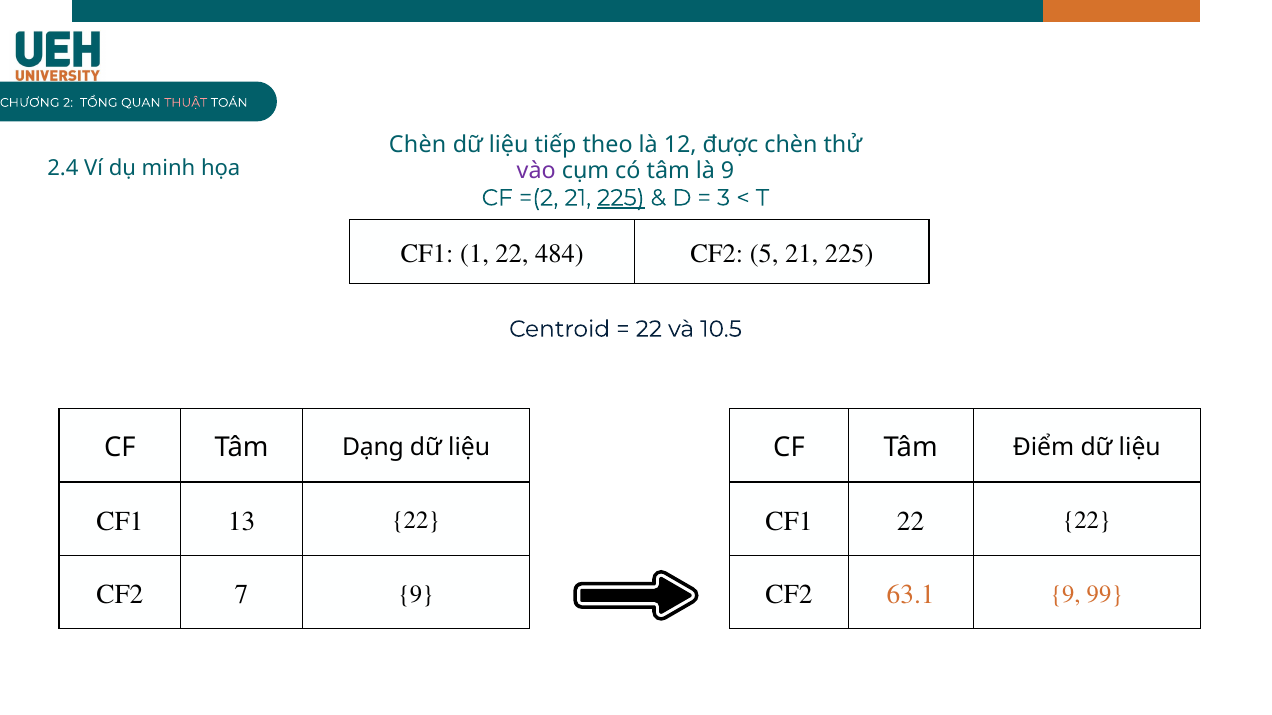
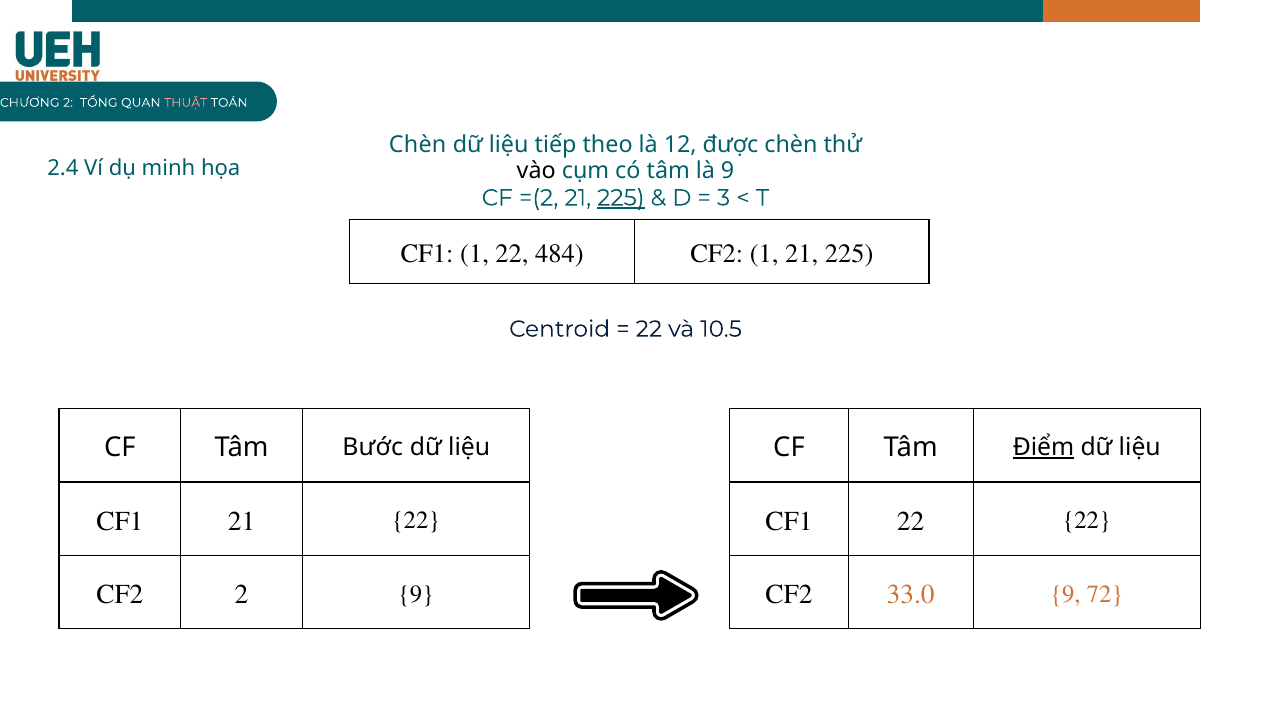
vào colour: purple -> black
CF2 5: 5 -> 1
Dạng: Dạng -> Bước
Điểm underline: none -> present
CF1 13: 13 -> 21
CF2 7: 7 -> 2
63.1: 63.1 -> 33.0
99: 99 -> 72
